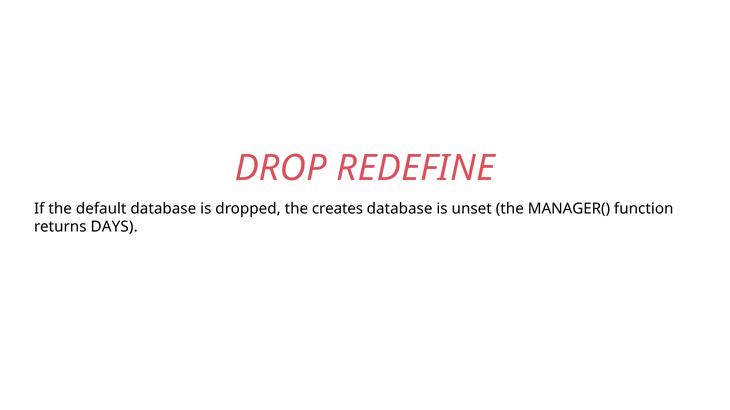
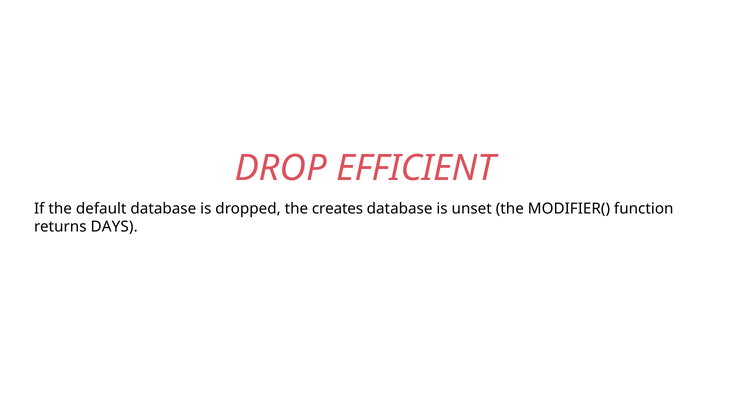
REDEFINE: REDEFINE -> EFFICIENT
MANAGER(: MANAGER( -> MODIFIER(
